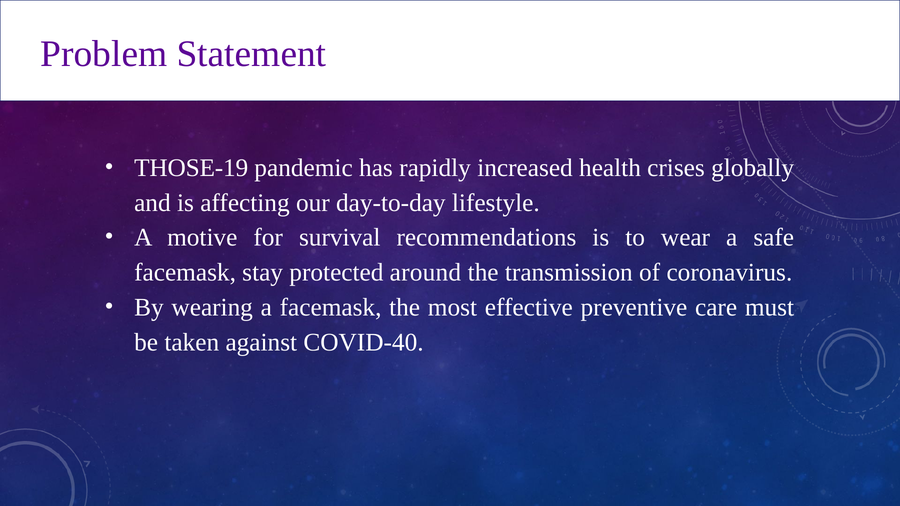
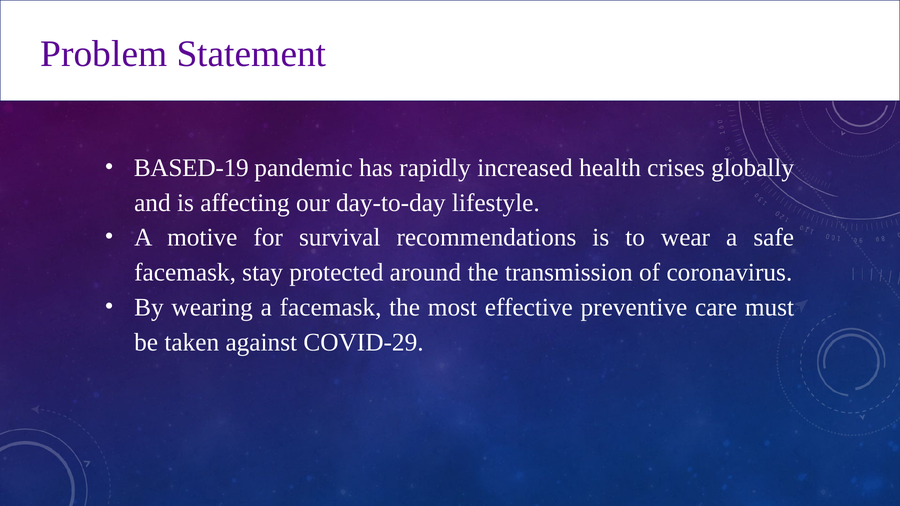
THOSE-19: THOSE-19 -> BASED-19
COVID-40: COVID-40 -> COVID-29
